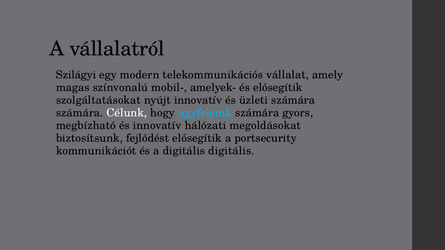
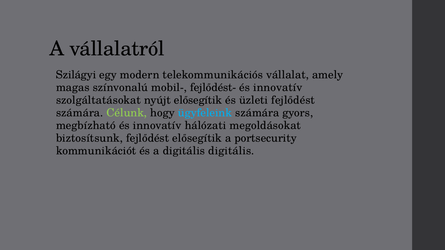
amelyek-: amelyek- -> fejlődést-
elősegítik at (278, 88): elősegítik -> innovatív
nyújt innovatív: innovatív -> elősegítik
üzleti számára: számára -> fejlődést
Célunk colour: white -> light green
